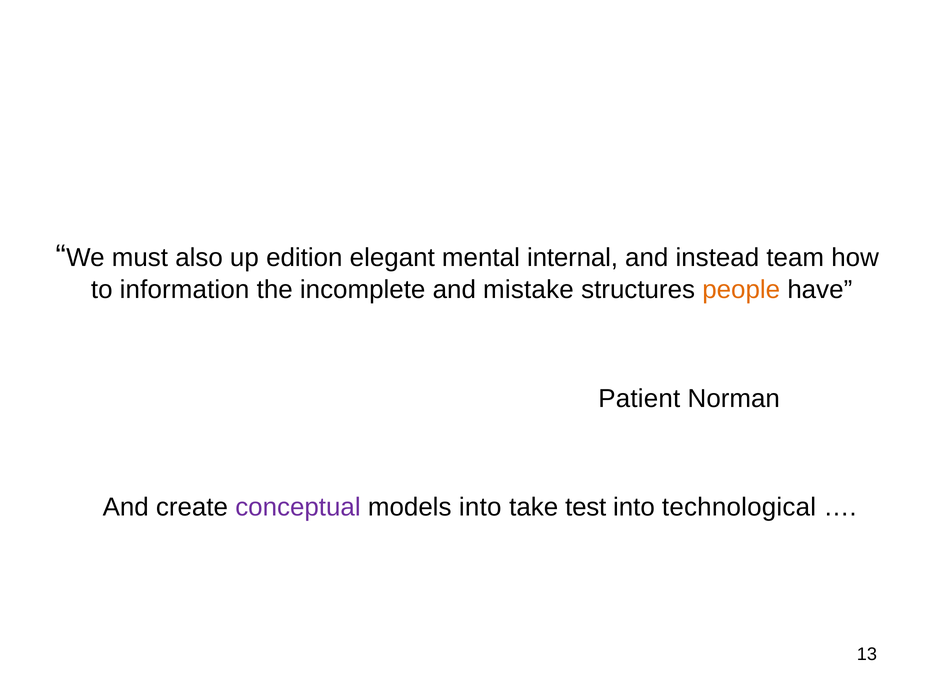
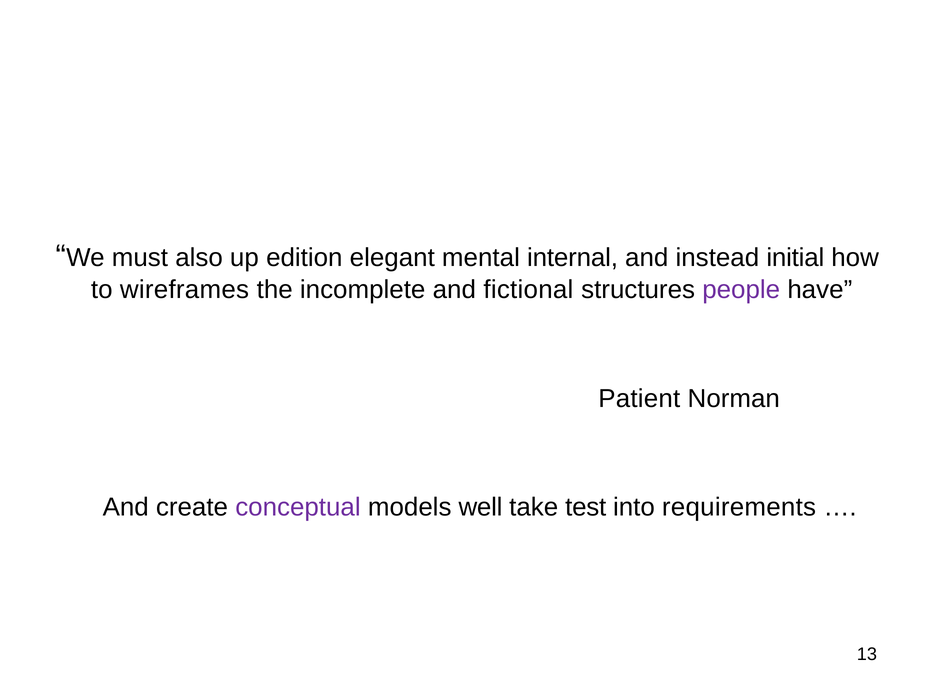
team: team -> initial
information: information -> wireframes
mistake: mistake -> fictional
people colour: orange -> purple
models into: into -> well
technological: technological -> requirements
